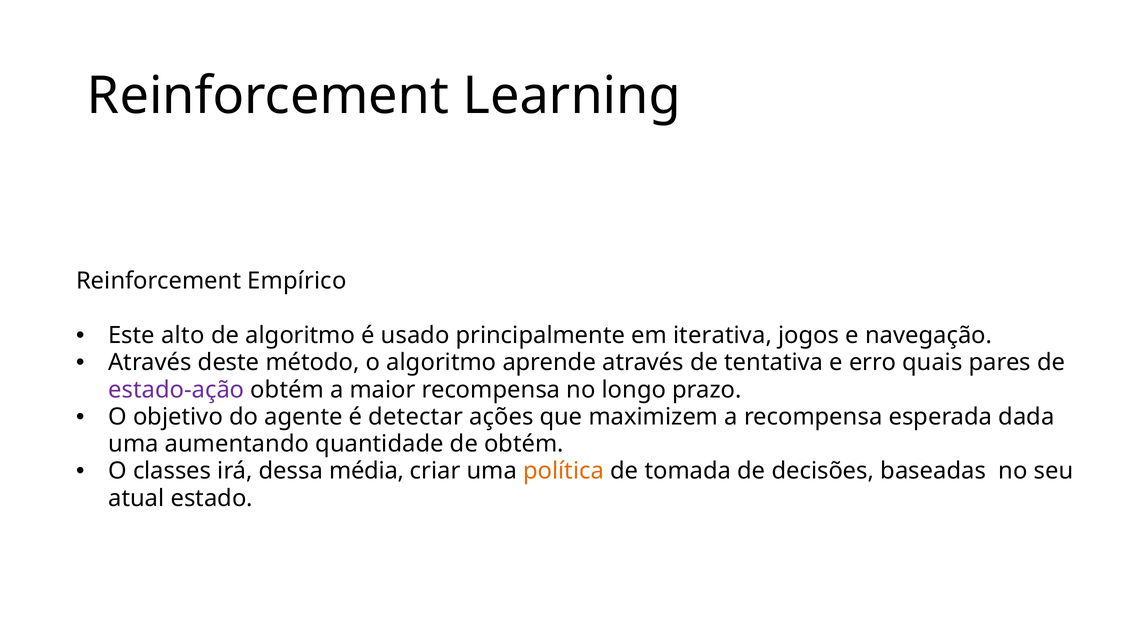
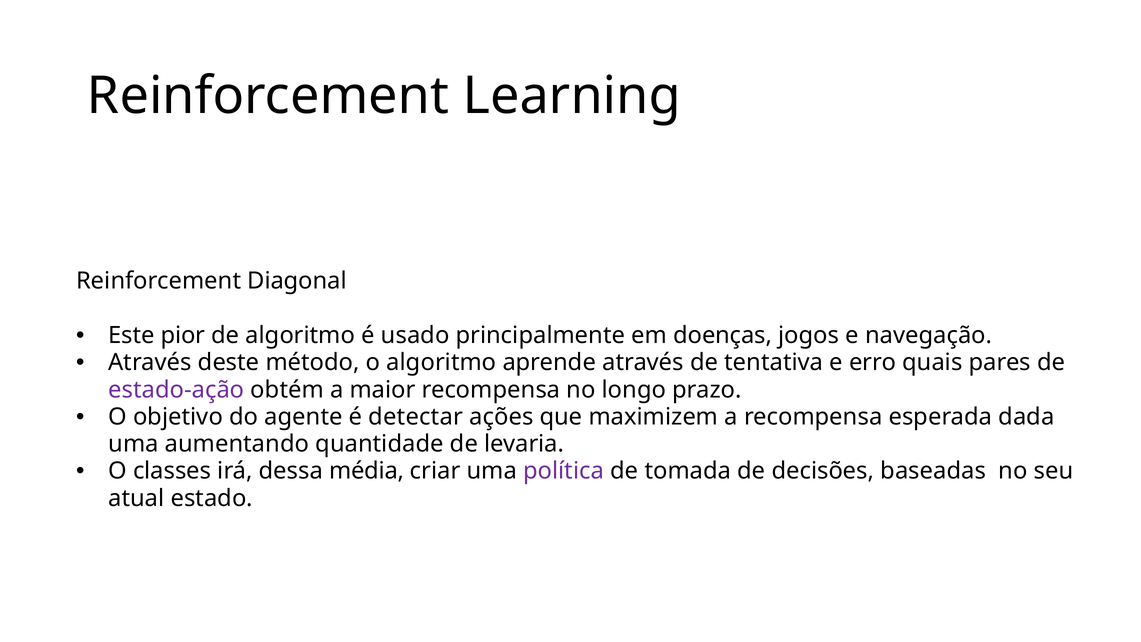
Empírico: Empírico -> Diagonal
alto: alto -> pior
iterativa: iterativa -> doenças
de obtém: obtém -> levaria
política colour: orange -> purple
